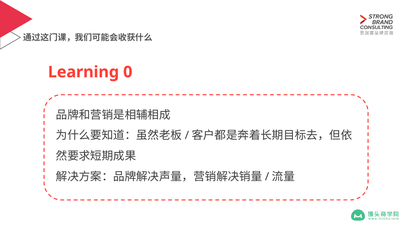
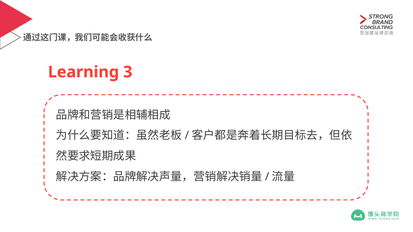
0: 0 -> 3
